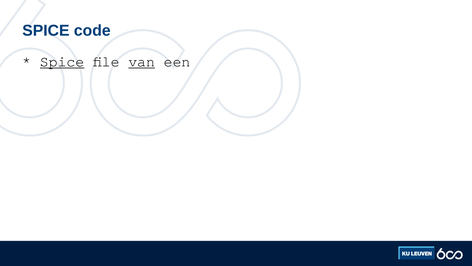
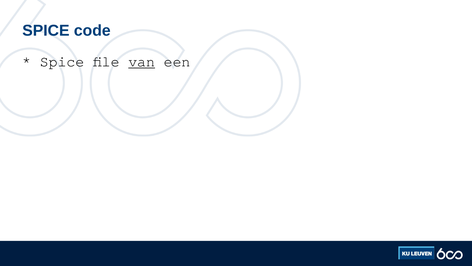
Spice at (62, 61) underline: present -> none
